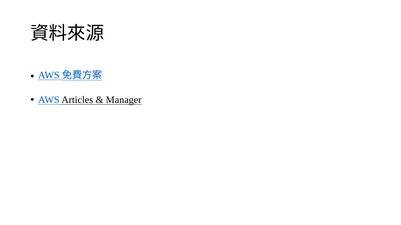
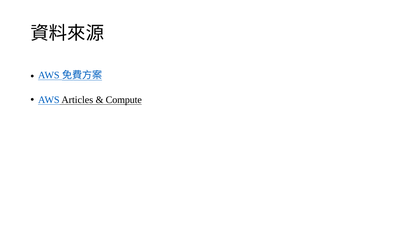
Manager: Manager -> Compute
